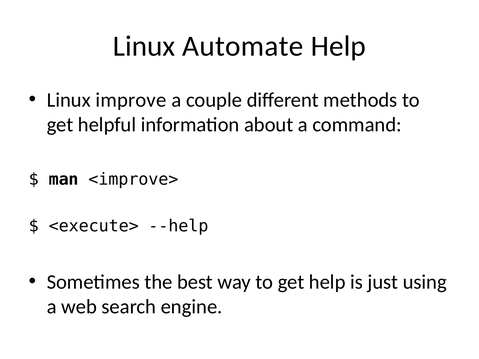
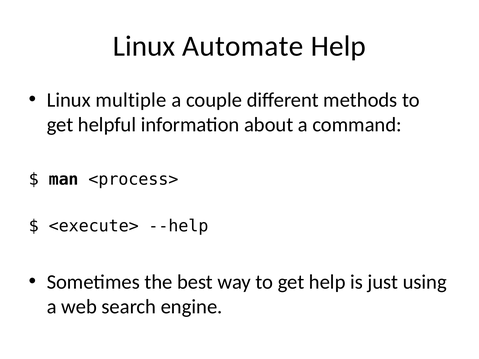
improve: improve -> multiple
<improve>: <improve> -> <process>
